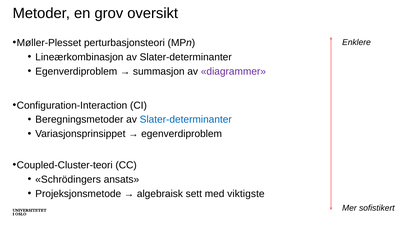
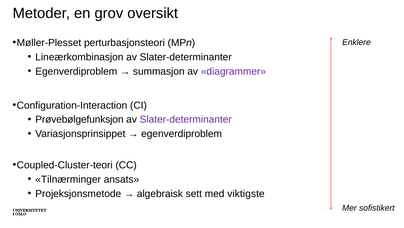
Beregningsmetoder: Beregningsmetoder -> Prøvebølgefunksjon
Slater-determinanter at (186, 119) colour: blue -> purple
Schrödingers: Schrödingers -> Tilnærminger
